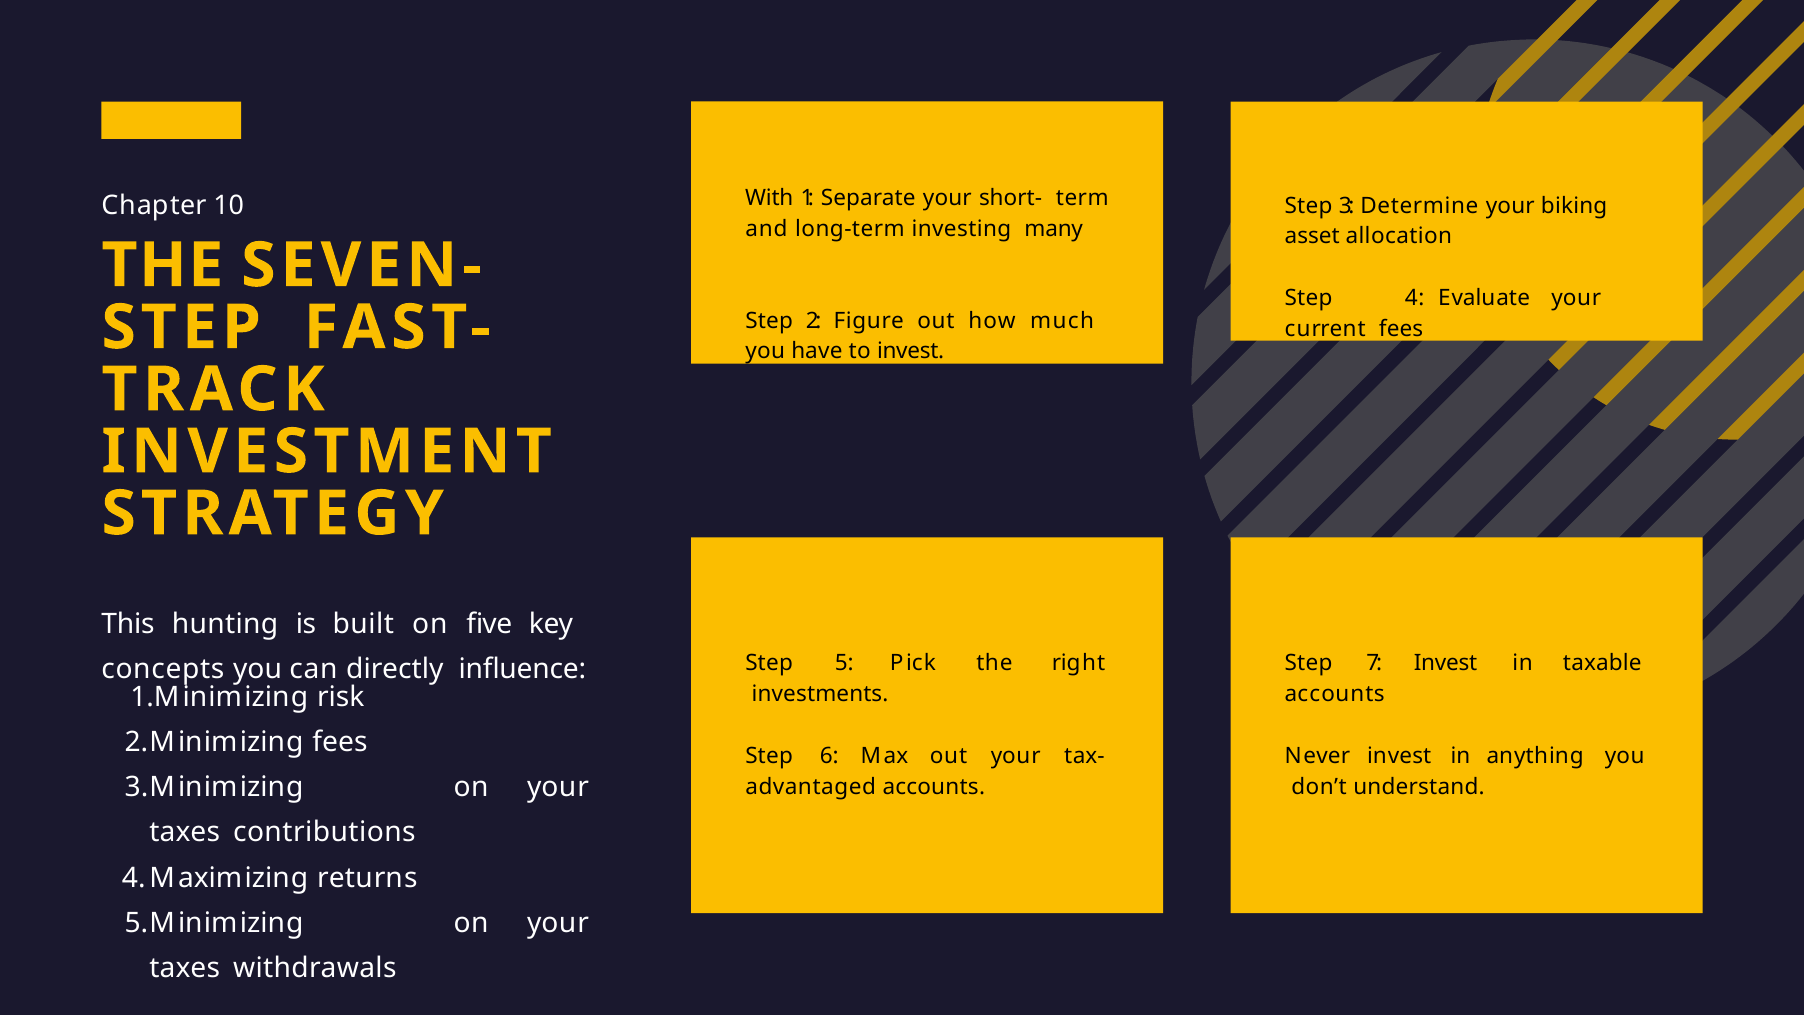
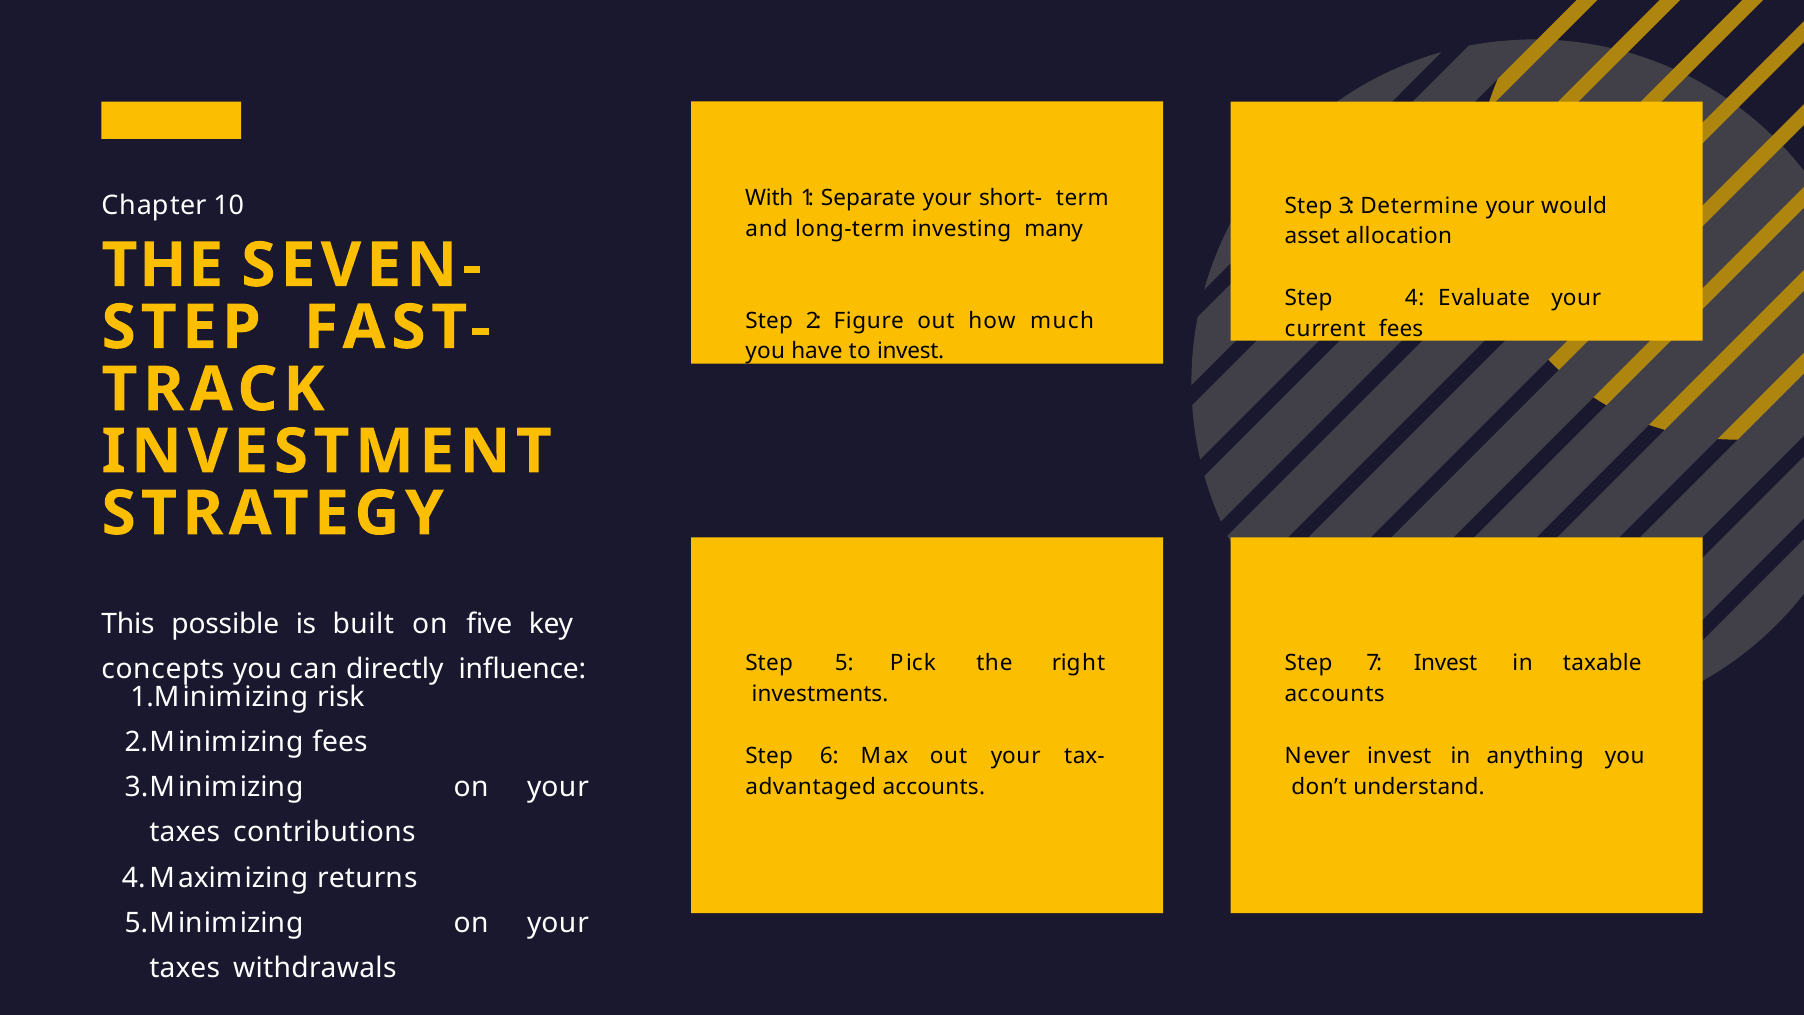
biking: biking -> would
hunting: hunting -> possible
